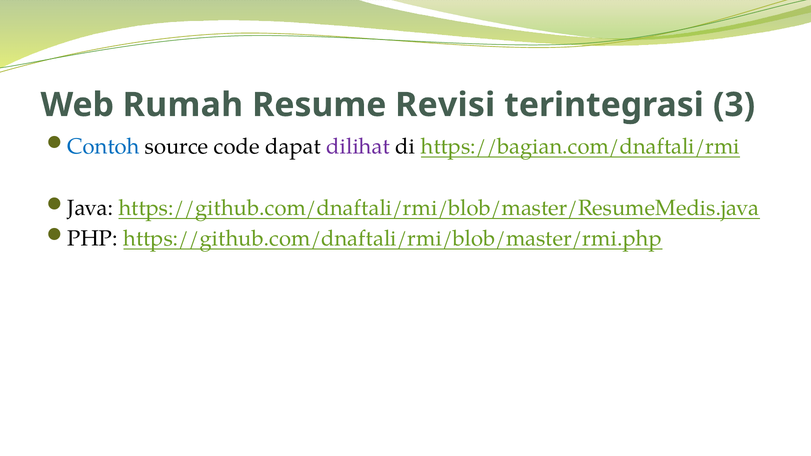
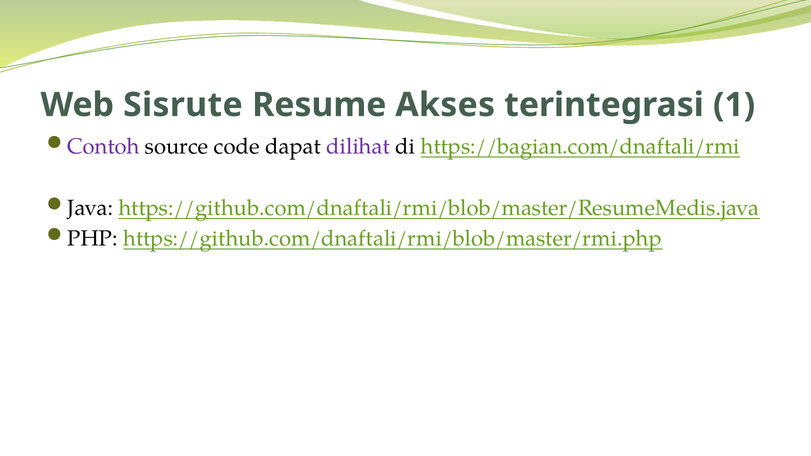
Rumah: Rumah -> Sisrute
Revisi: Revisi -> Akses
3: 3 -> 1
Contoh colour: blue -> purple
